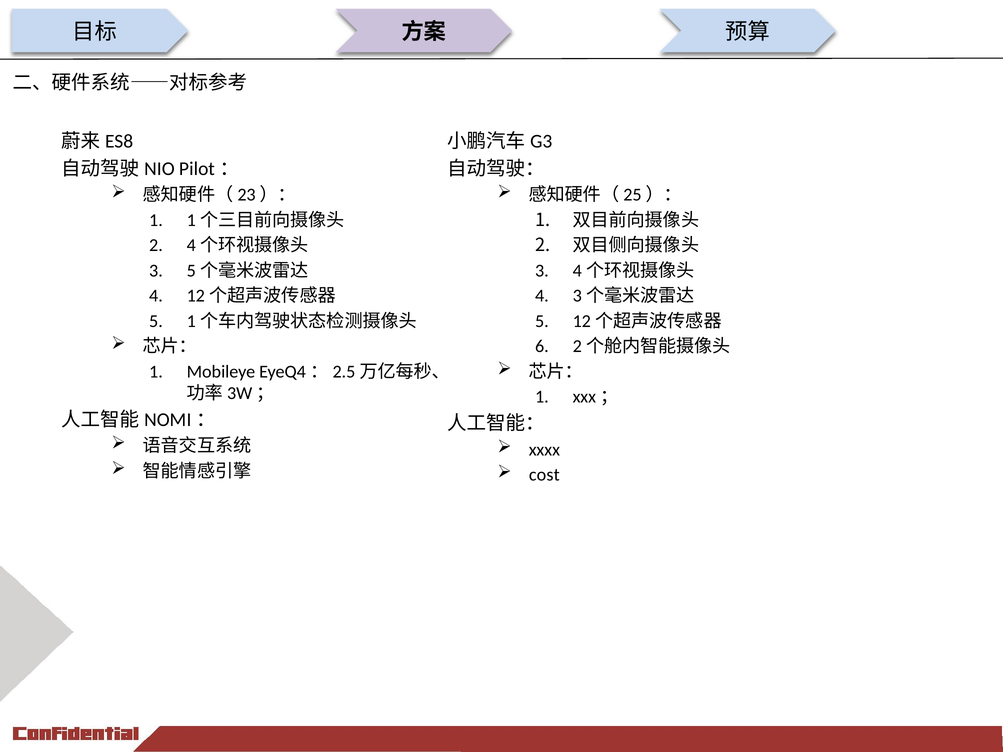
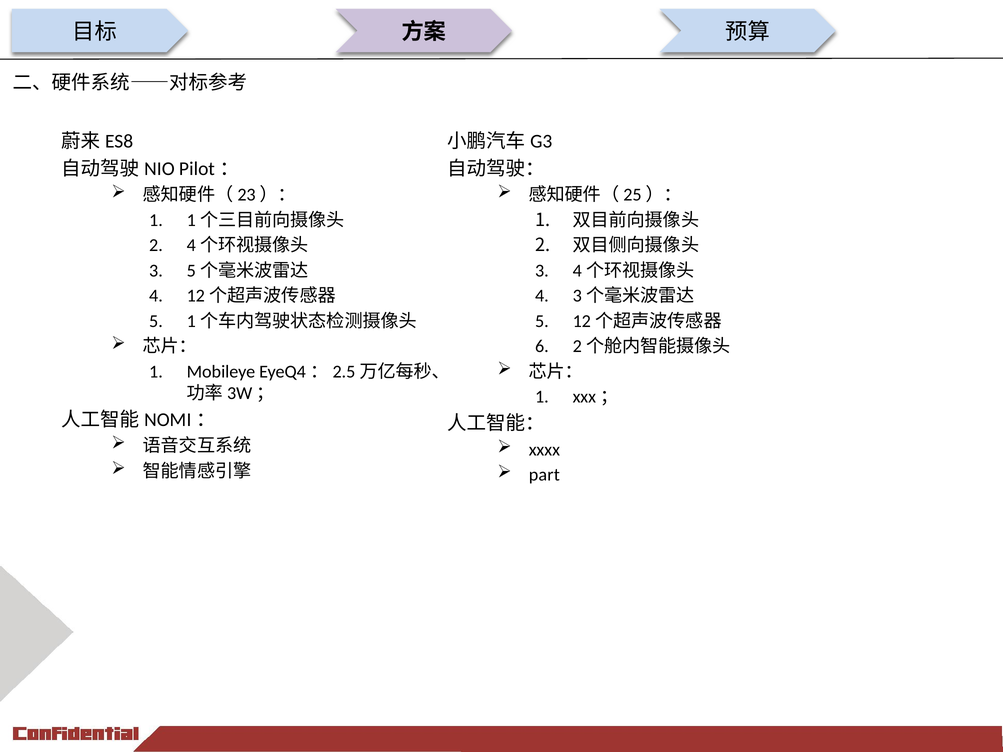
cost: cost -> part
